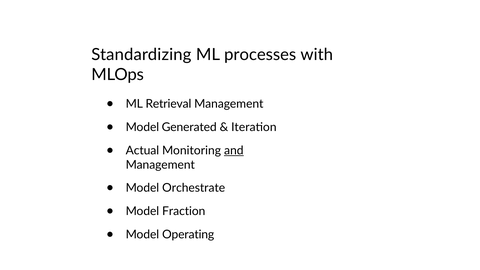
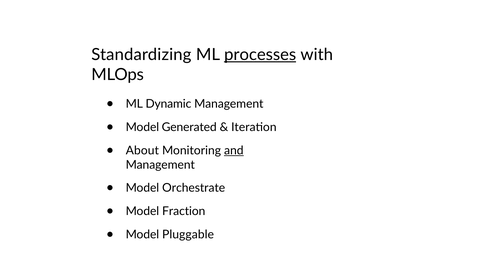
processes underline: none -> present
Retrieval: Retrieval -> Dynamic
Actual: Actual -> About
Operating: Operating -> Pluggable
